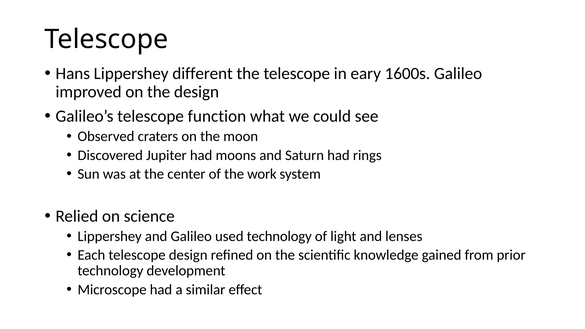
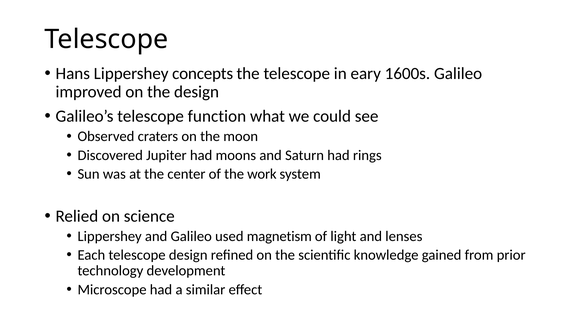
different: different -> concepts
used technology: technology -> magnetism
